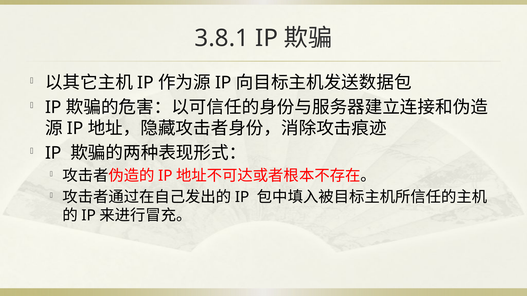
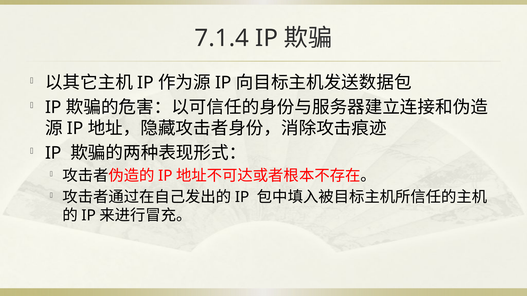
3.8.1: 3.8.1 -> 7.1.4
